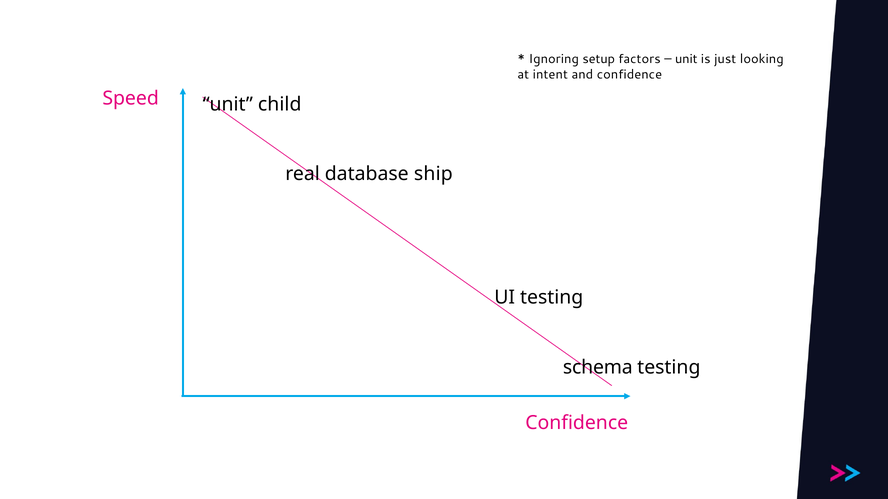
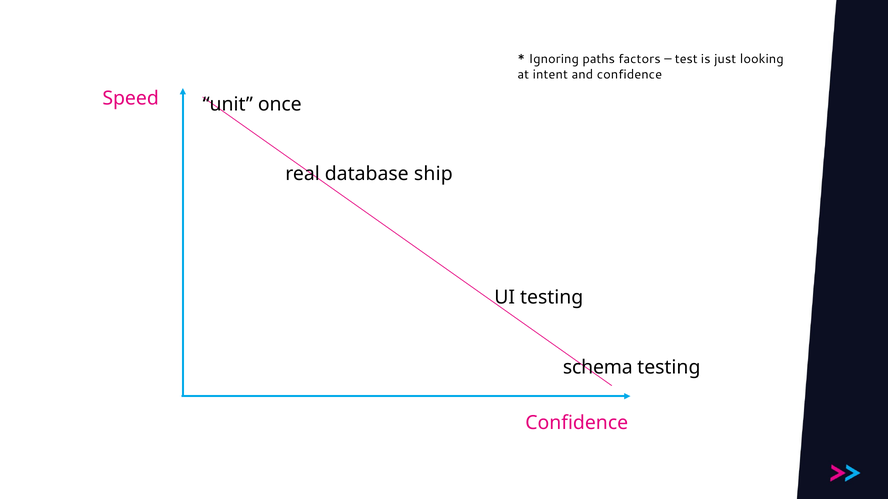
setup: setup -> paths
unit at (686, 59): unit -> test
child: child -> once
